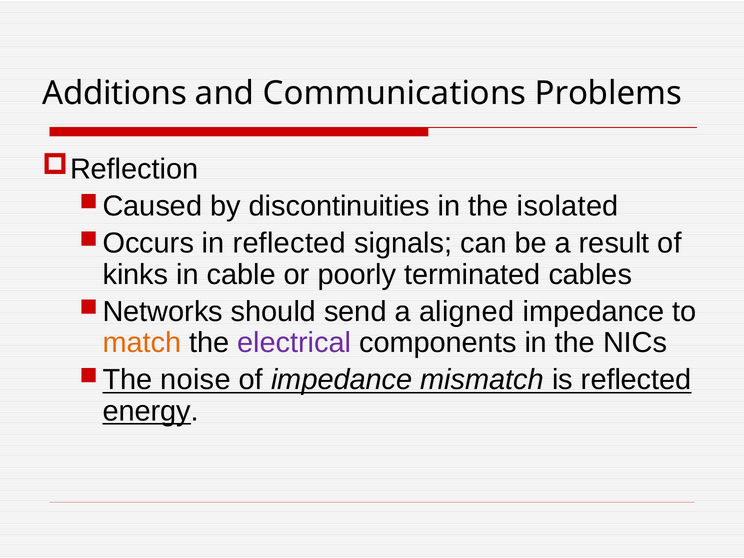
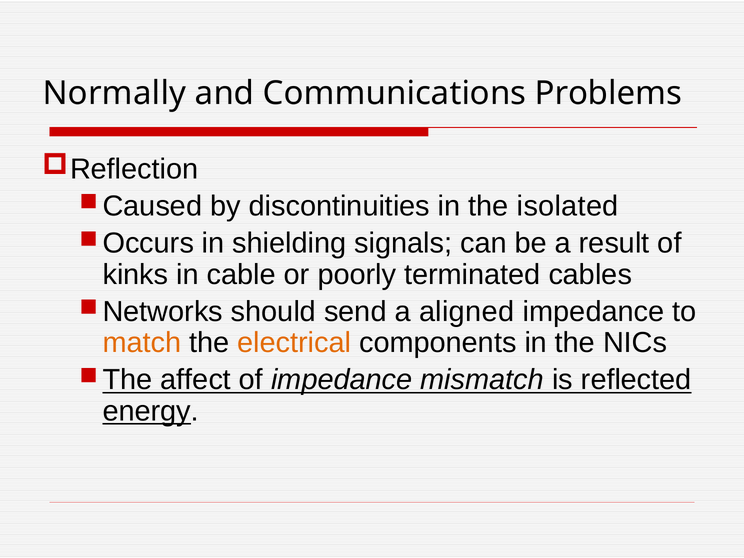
Additions: Additions -> Normally
in reflected: reflected -> shielding
electrical colour: purple -> orange
noise: noise -> affect
